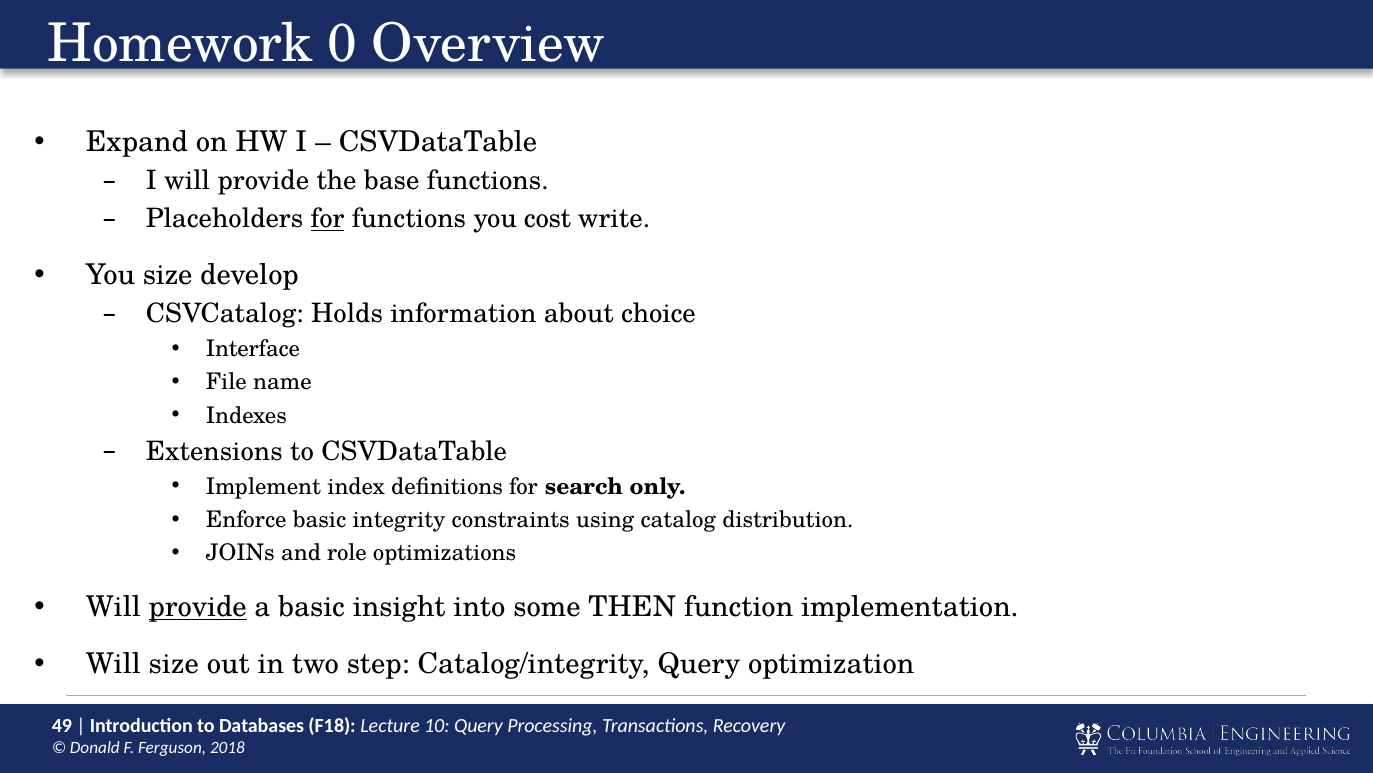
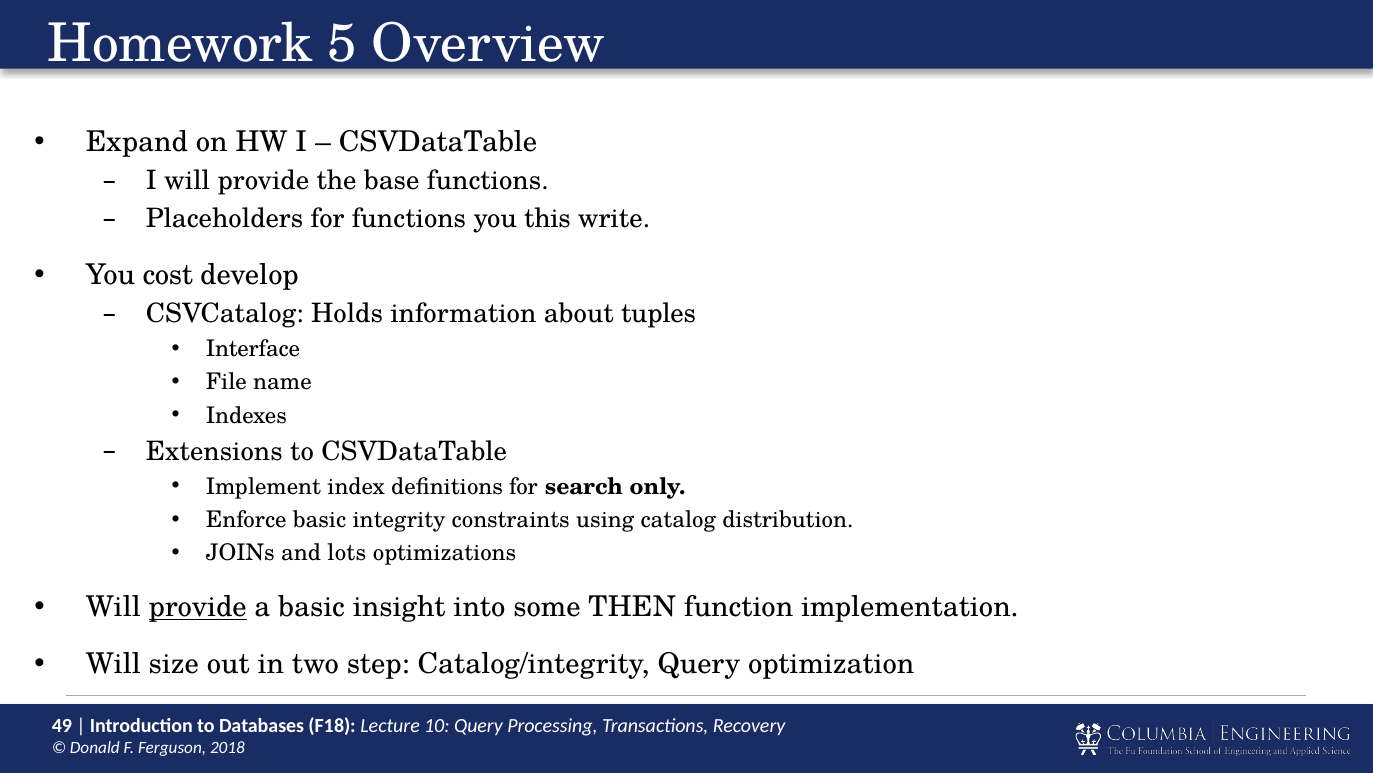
0: 0 -> 5
for at (328, 219) underline: present -> none
cost: cost -> this
You size: size -> cost
choice: choice -> tuples
role: role -> lots
